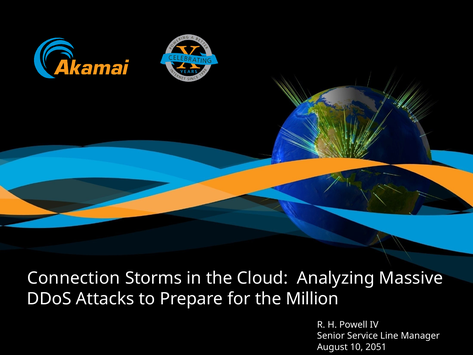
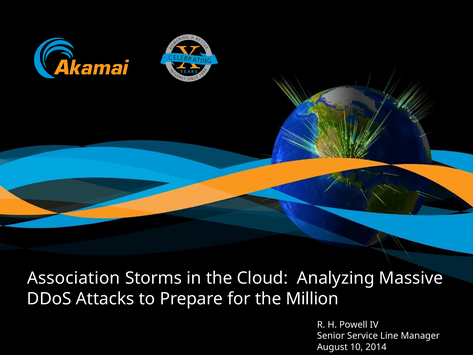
Connection: Connection -> Association
2051: 2051 -> 2014
